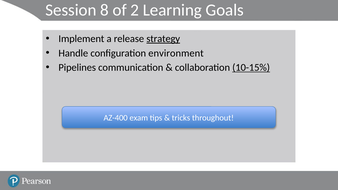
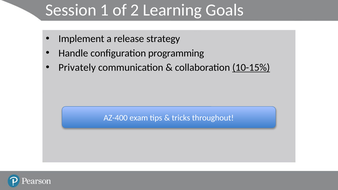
8: 8 -> 1
strategy underline: present -> none
environment: environment -> programming
Pipelines: Pipelines -> Privately
